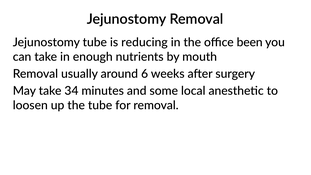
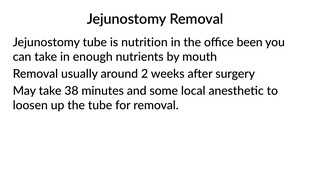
reducing: reducing -> nutrition
6: 6 -> 2
34: 34 -> 38
